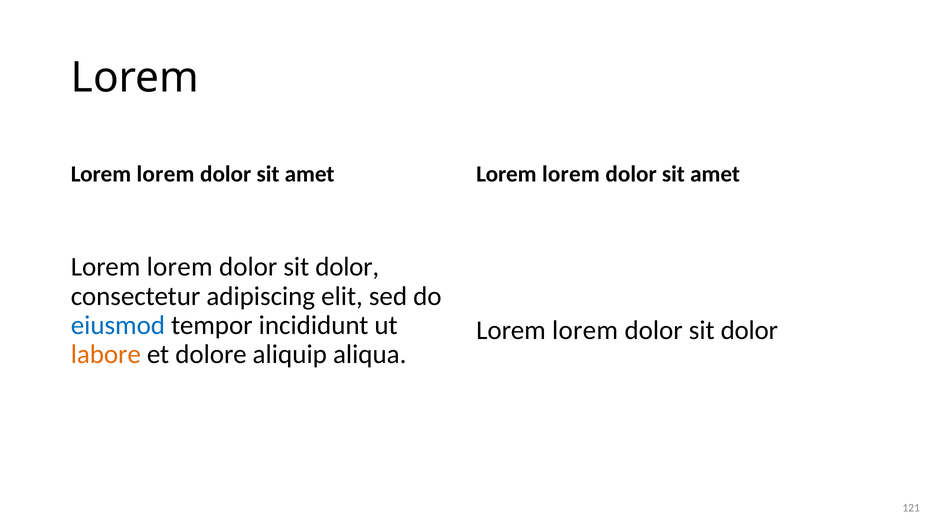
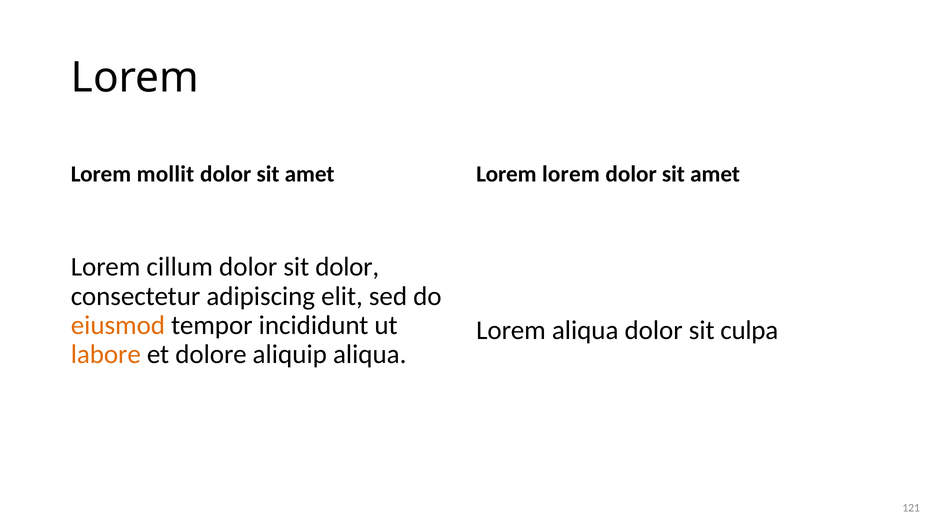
lorem at (165, 174): lorem -> mollit
lorem at (180, 267): lorem -> cillum
eiusmod colour: blue -> orange
lorem at (585, 330): lorem -> aliqua
dolor at (749, 330): dolor -> culpa
